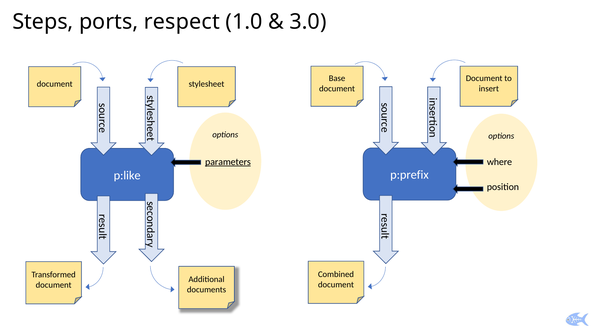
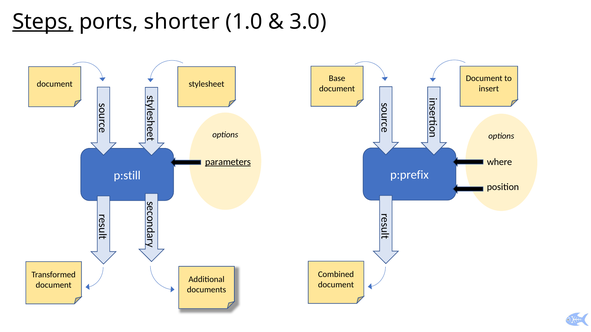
Steps underline: none -> present
respect: respect -> shorter
p:like: p:like -> p:still
